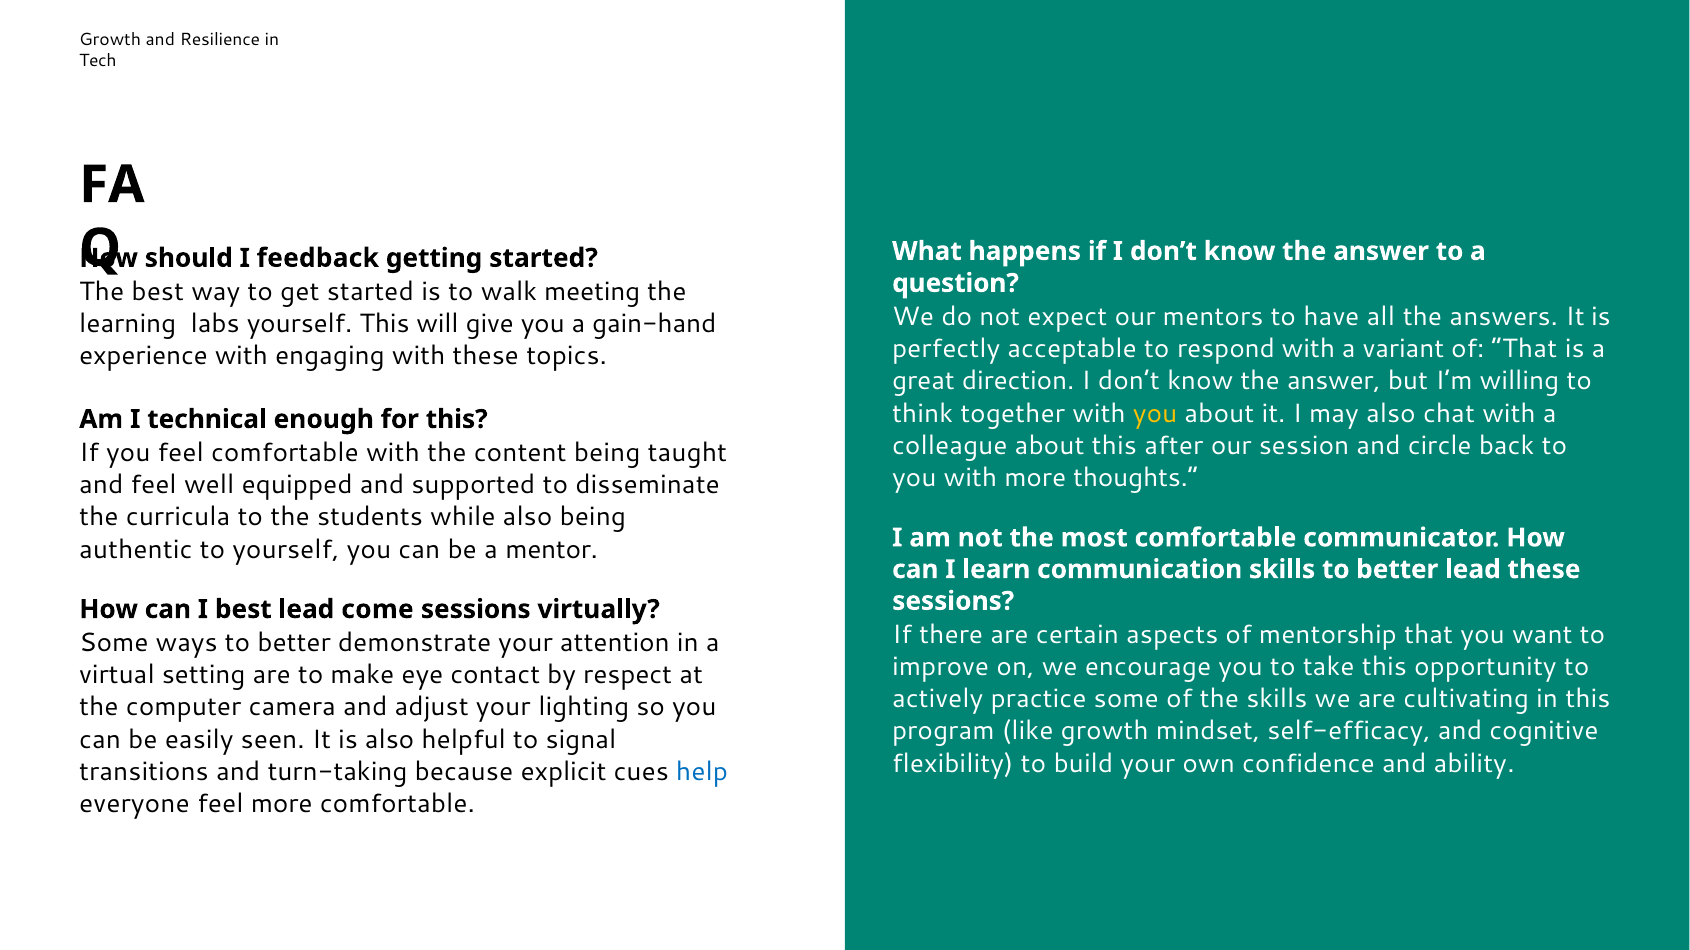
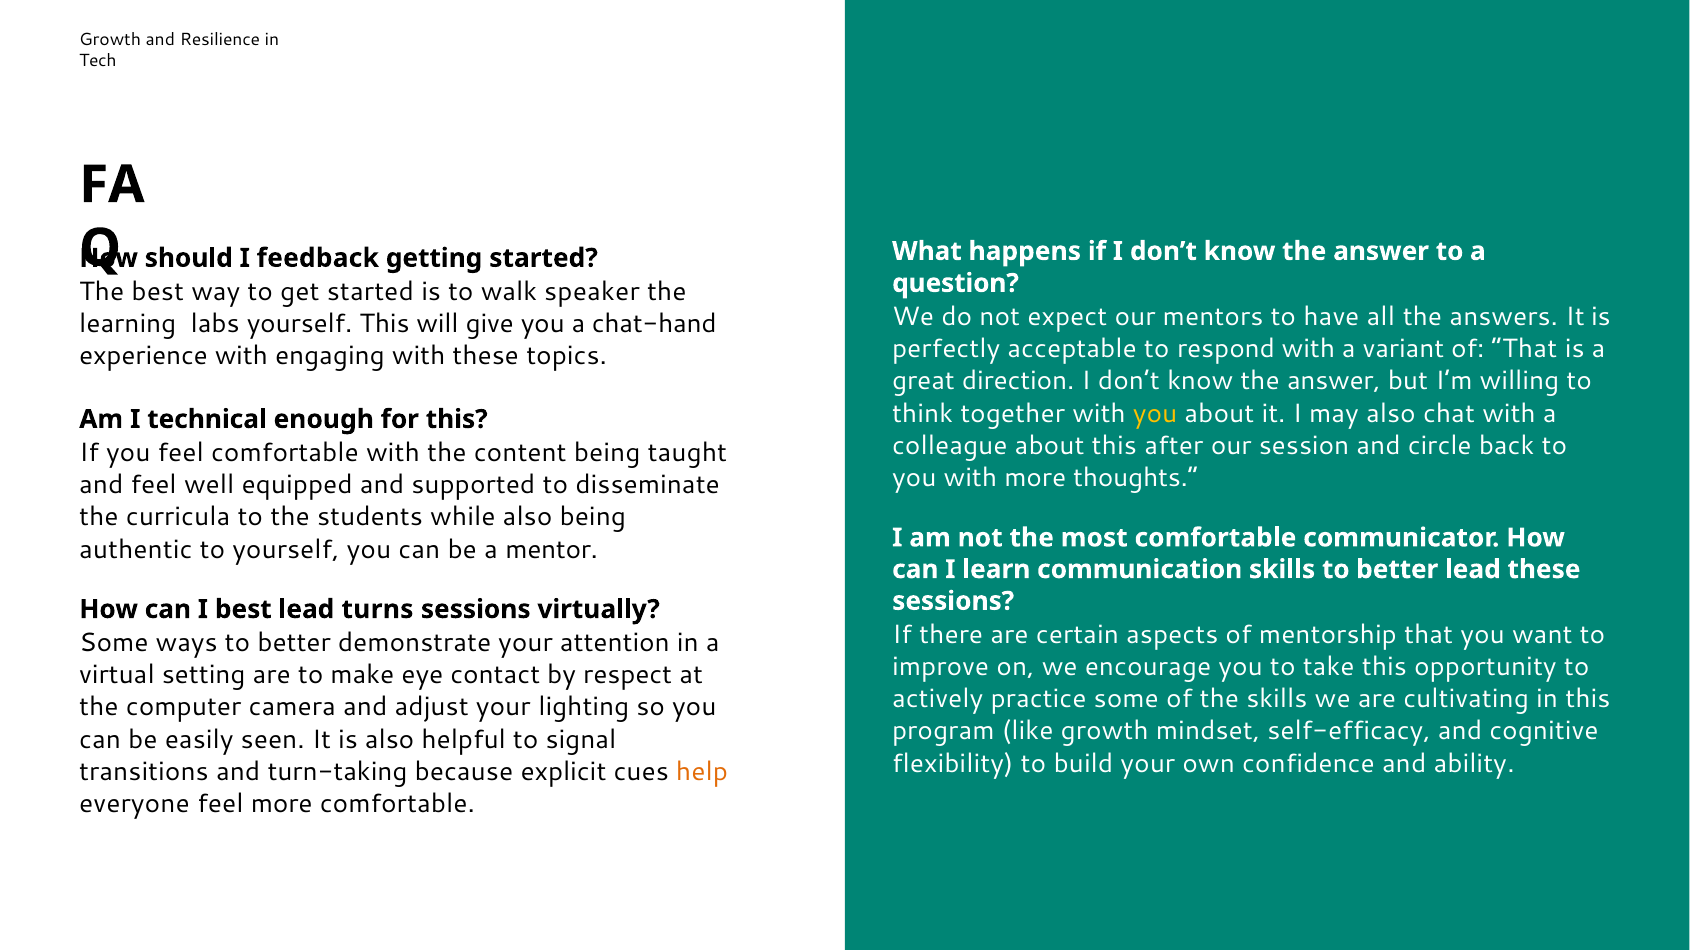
meeting: meeting -> speaker
gain-hand: gain-hand -> chat-hand
come: come -> turns
help colour: blue -> orange
